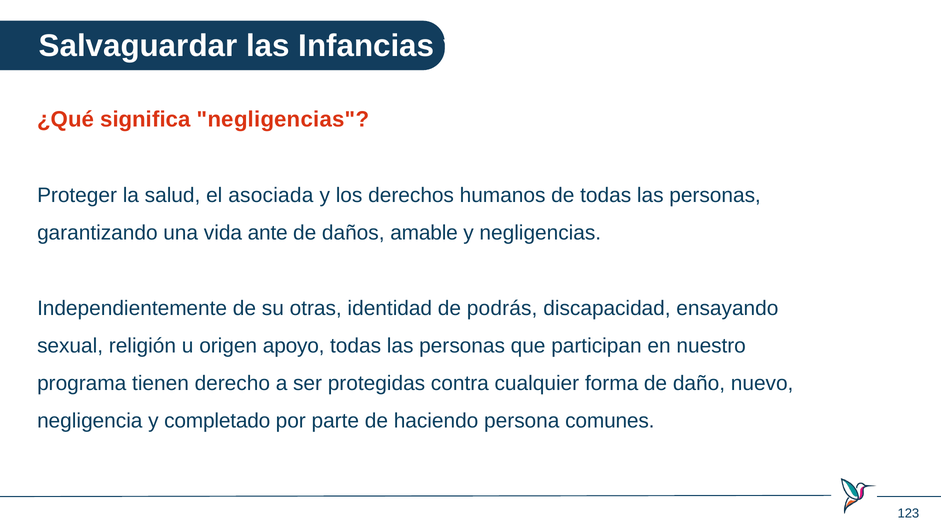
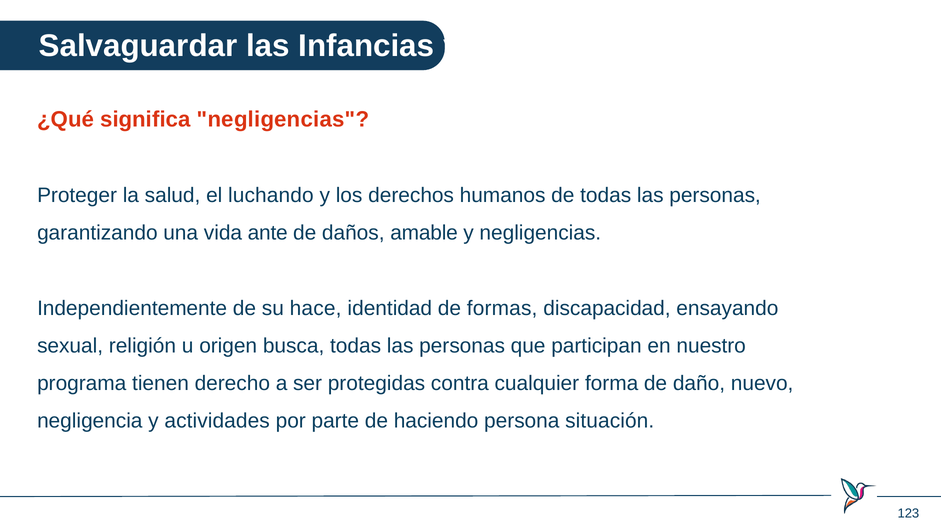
asociada: asociada -> luchando
otras: otras -> hace
podrás: podrás -> formas
apoyo: apoyo -> busca
completado: completado -> actividades
comunes: comunes -> situación
